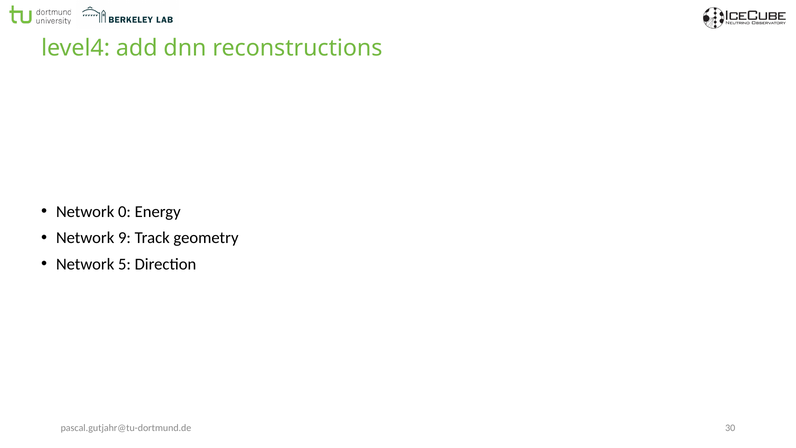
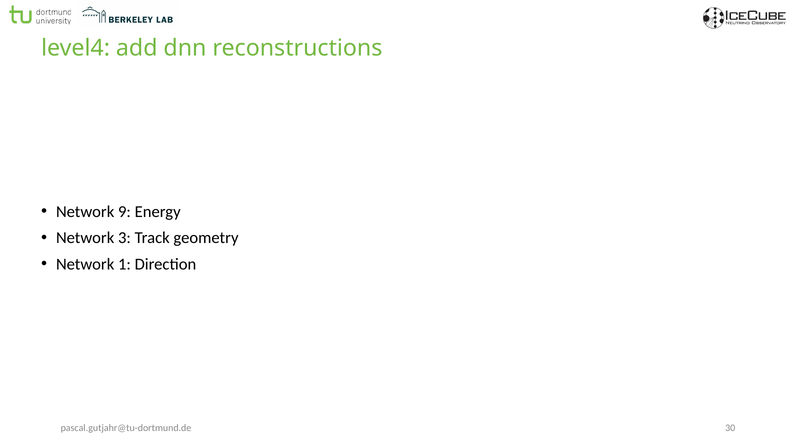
0: 0 -> 9
9: 9 -> 3
5: 5 -> 1
